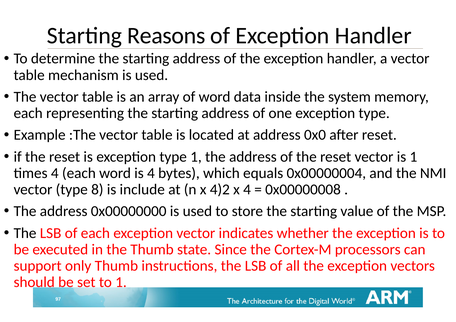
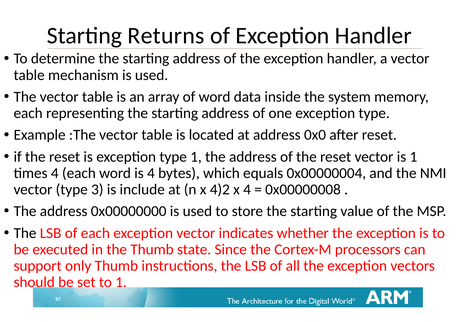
Reasons: Reasons -> Returns
8: 8 -> 3
